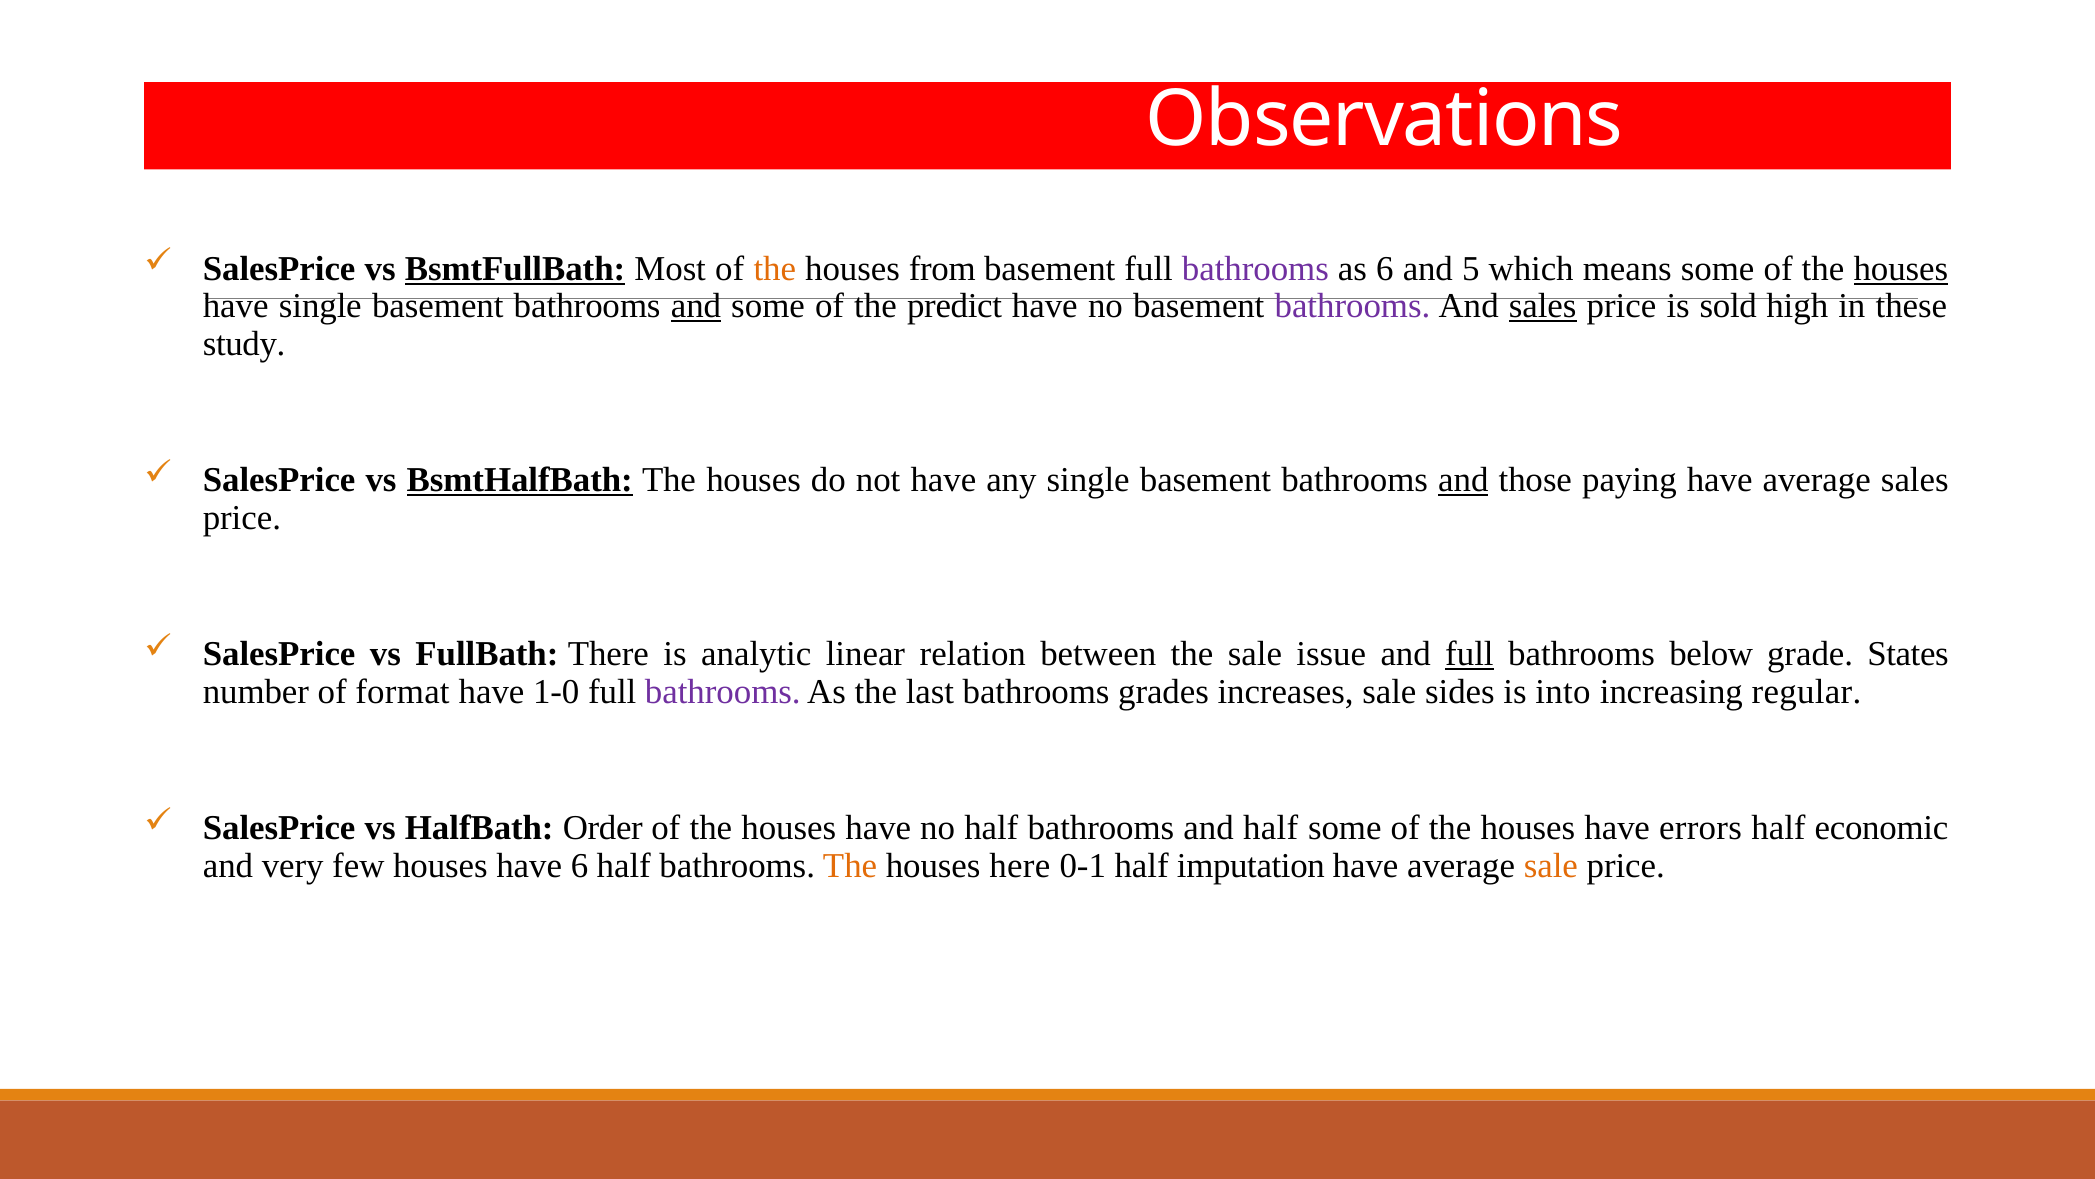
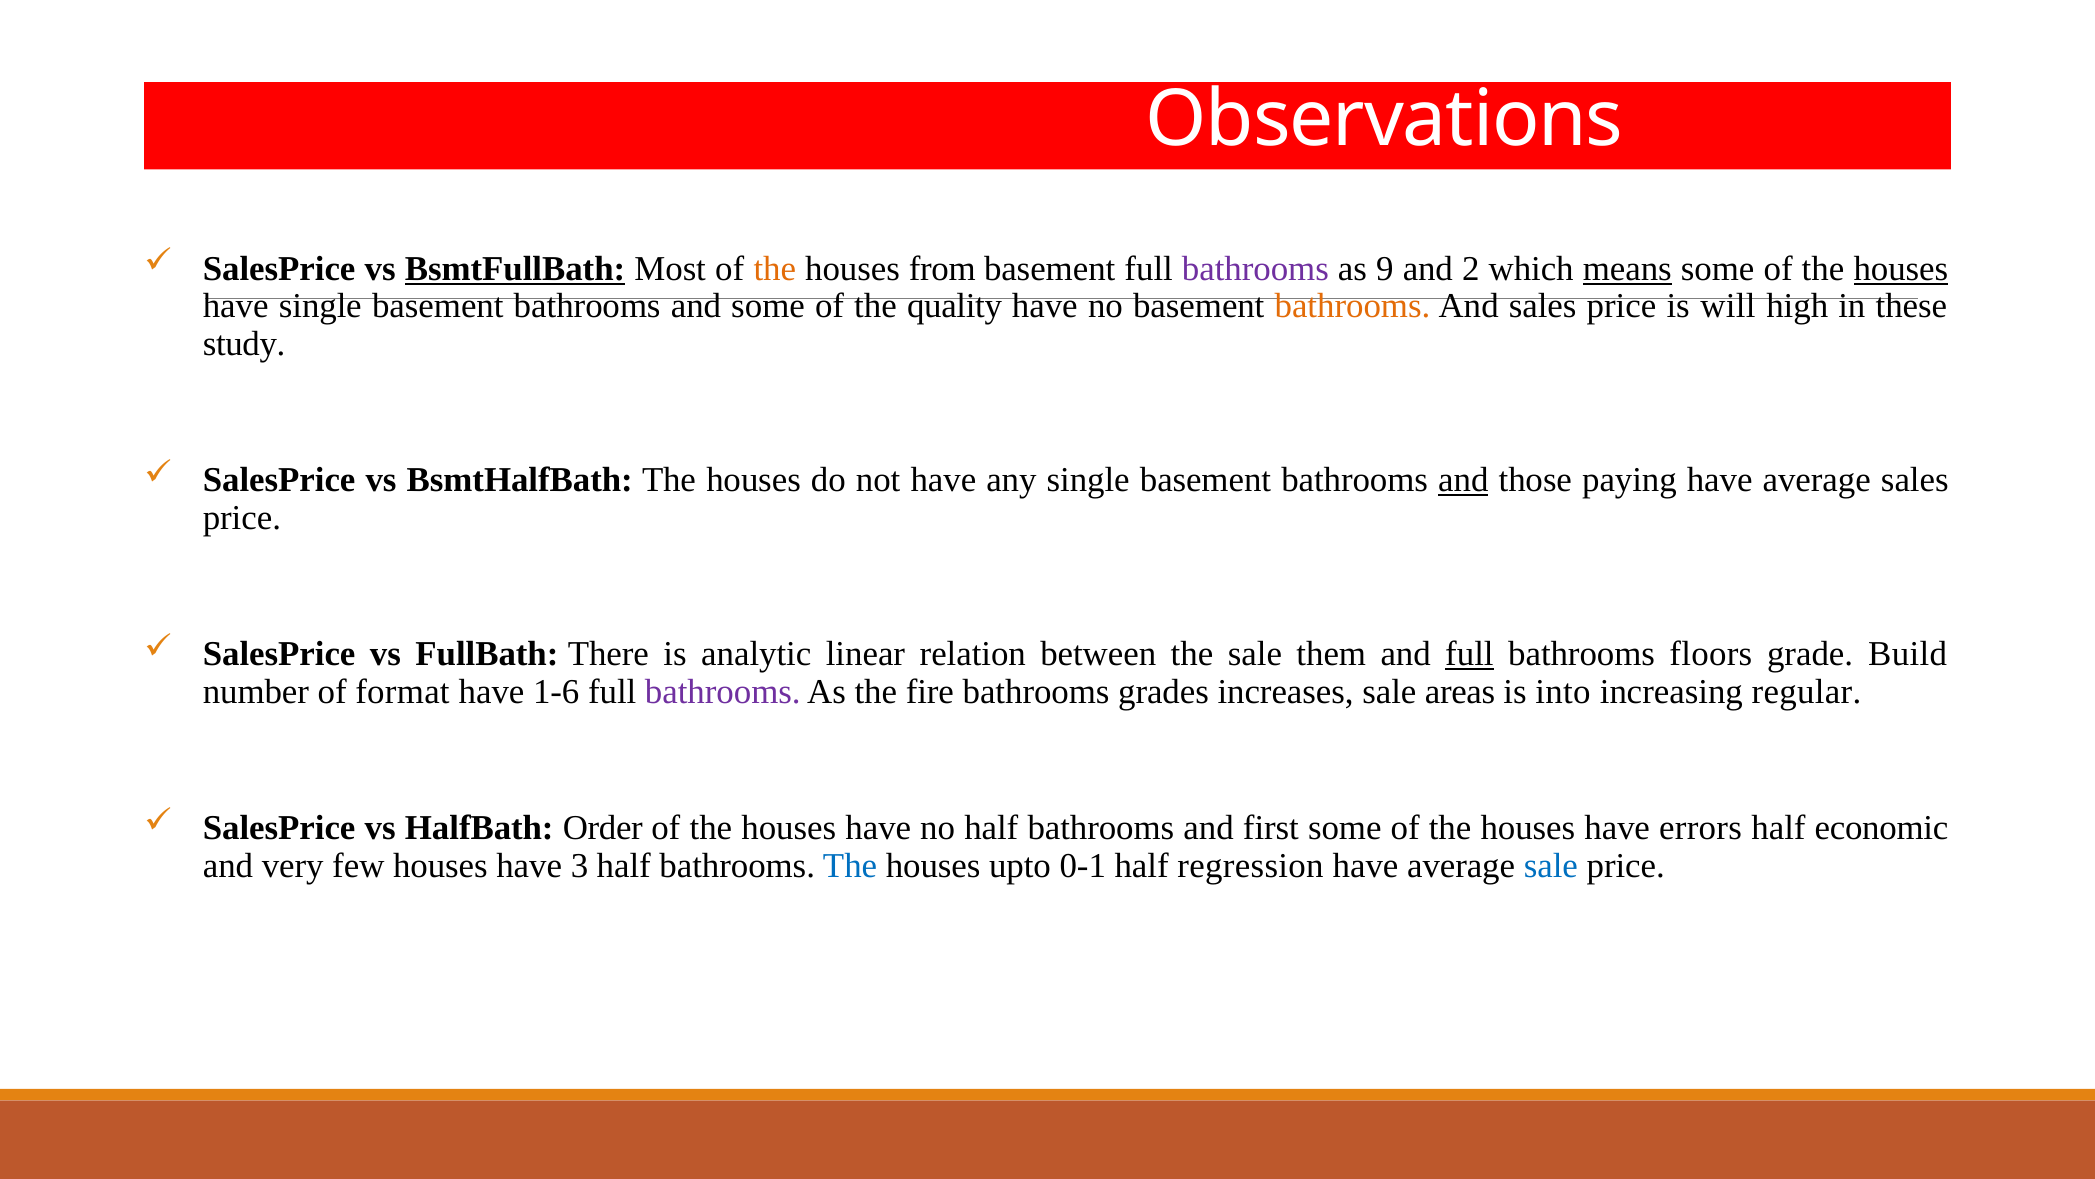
as 6: 6 -> 9
5: 5 -> 2
means underline: none -> present
and at (696, 306) underline: present -> none
predict: predict -> quality
bathrooms at (1352, 306) colour: purple -> orange
sales at (1543, 306) underline: present -> none
sold: sold -> will
BsmtHalfBath underline: present -> none
issue: issue -> them
below: below -> floors
States: States -> Build
1-0: 1-0 -> 1-6
last: last -> fire
sides: sides -> areas
and half: half -> first
have 6: 6 -> 3
The at (850, 866) colour: orange -> blue
here: here -> upto
imputation: imputation -> regression
sale at (1551, 866) colour: orange -> blue
